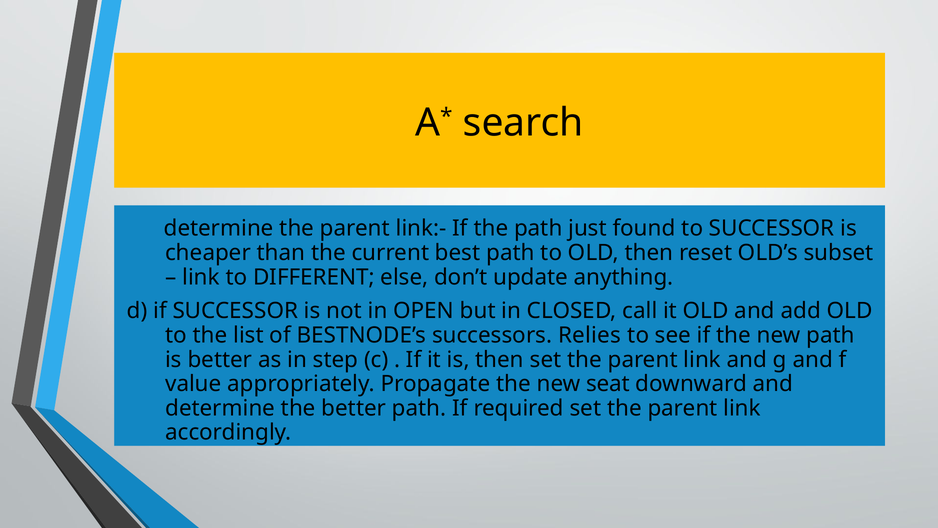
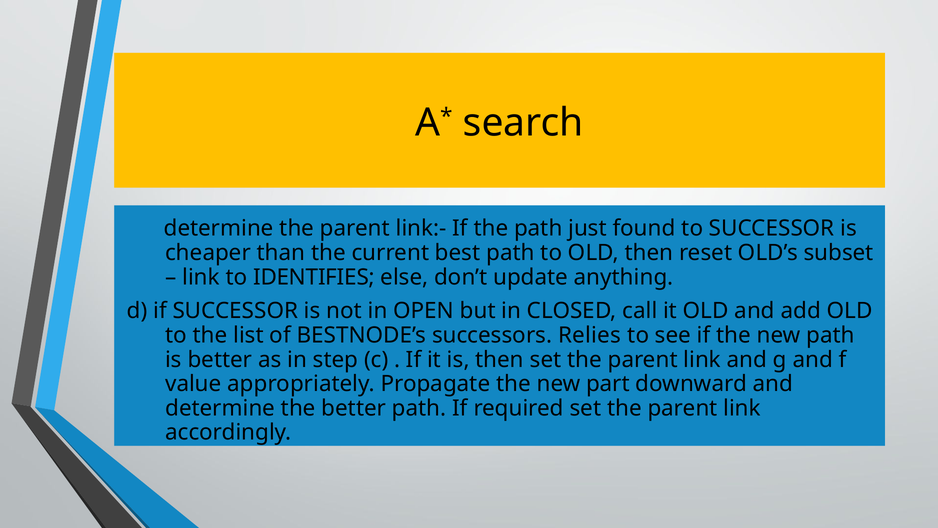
DIFFERENT: DIFFERENT -> IDENTIFIES
seat: seat -> part
